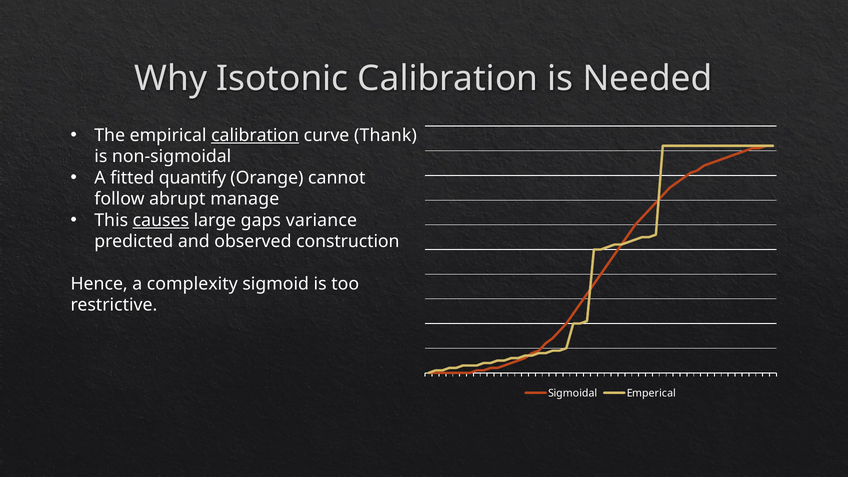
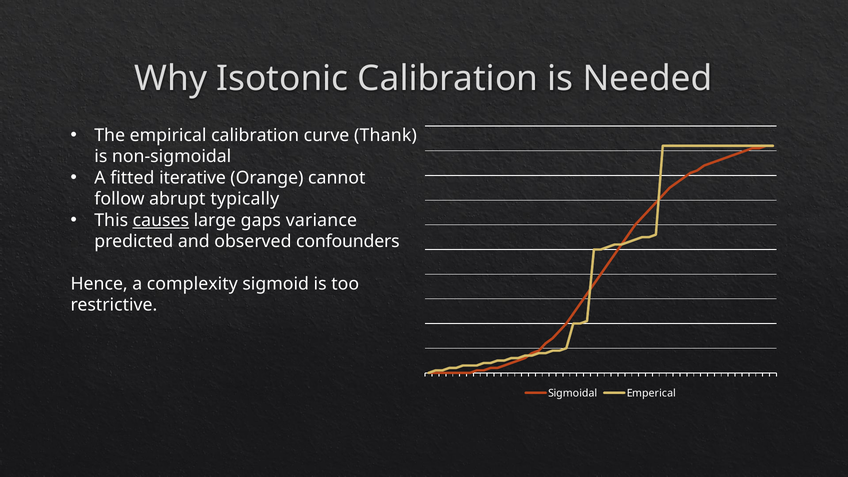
calibration at (255, 135) underline: present -> none
quantify: quantify -> iterative
manage: manage -> typically
construction: construction -> confounders
